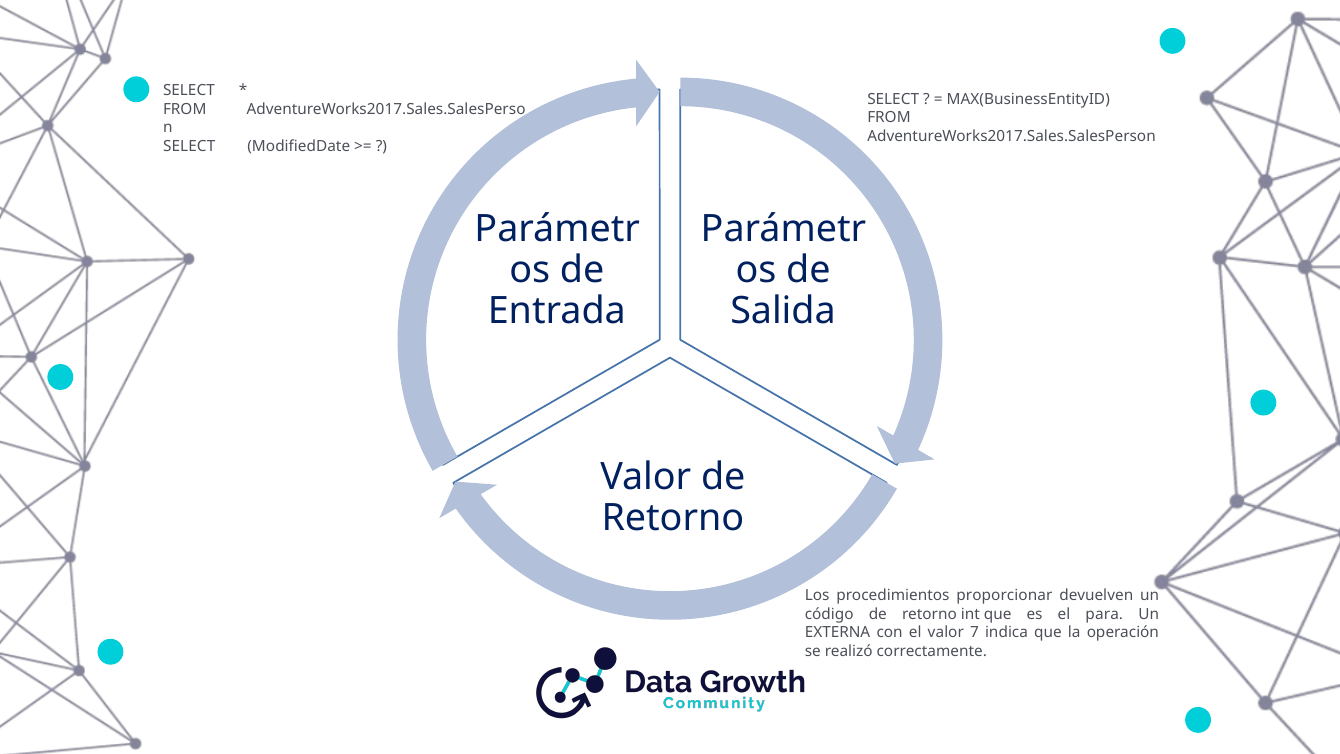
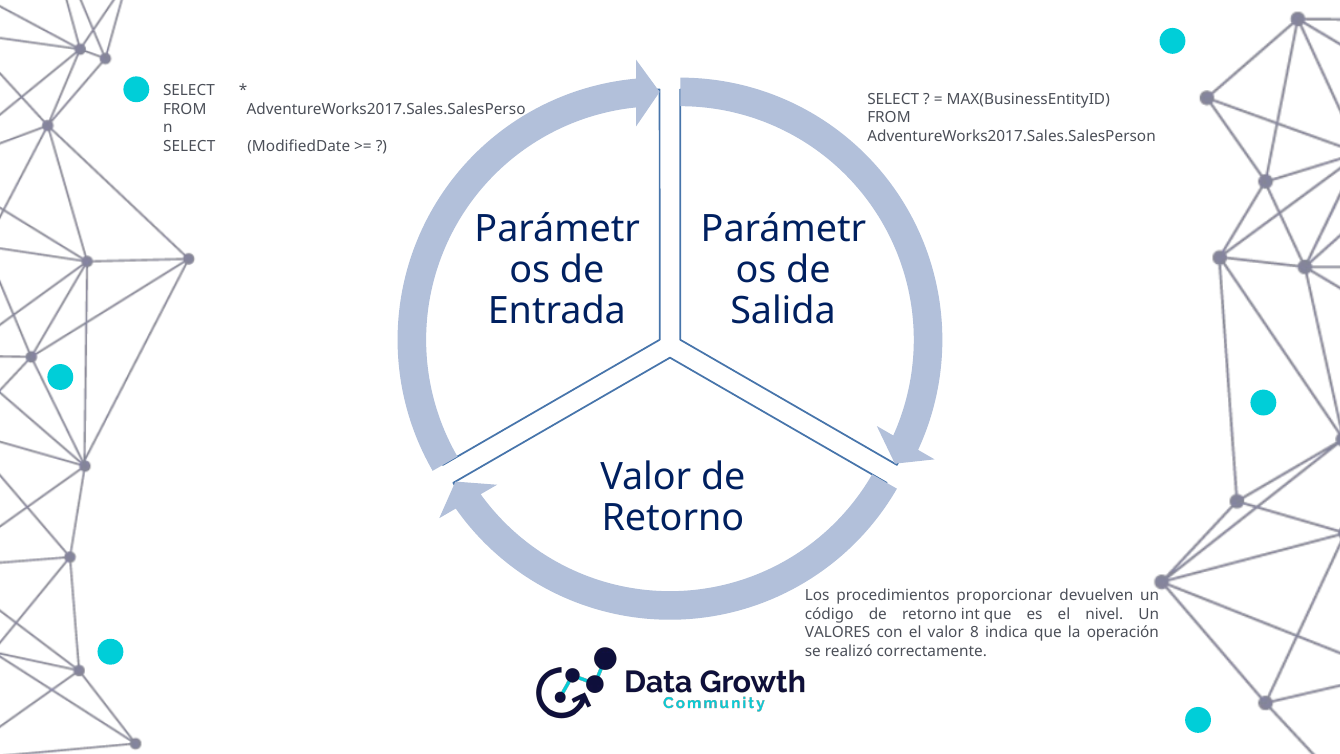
para: para -> nivel
EXTERNA: EXTERNA -> VALORES
7: 7 -> 8
